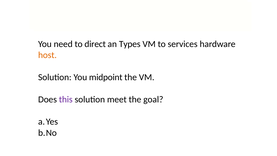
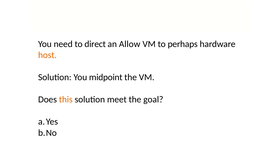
Types: Types -> Allow
services: services -> perhaps
this colour: purple -> orange
